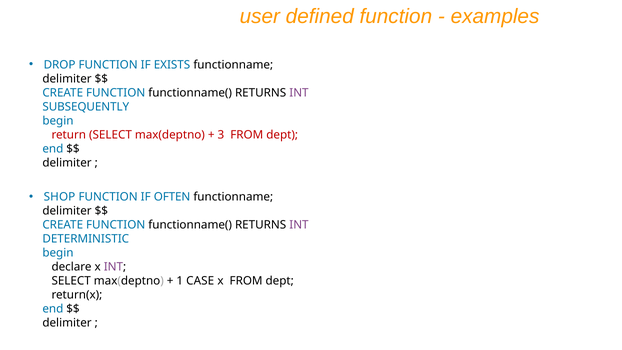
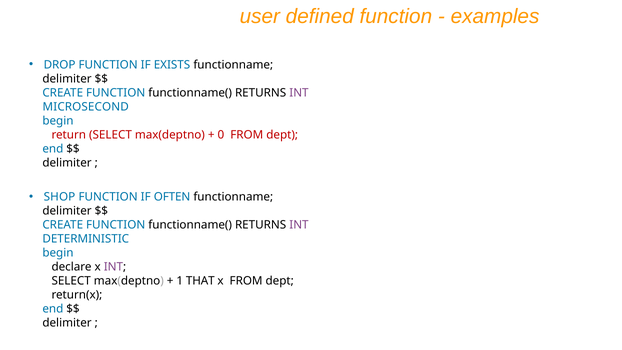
SUBSEQUENTLY: SUBSEQUENTLY -> MICROSECOND
3: 3 -> 0
CASE: CASE -> THAT
